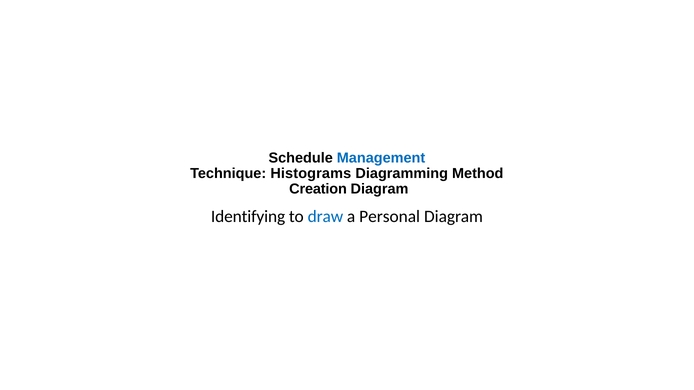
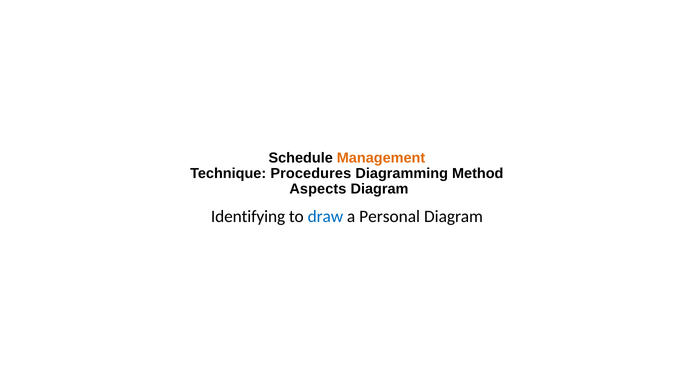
Management colour: blue -> orange
Histograms: Histograms -> Procedures
Creation: Creation -> Aspects
